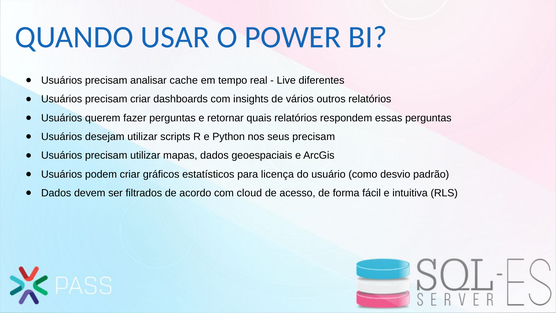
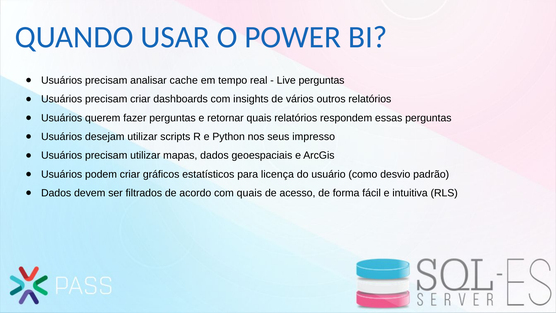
Live diferentes: diferentes -> perguntas
seus precisam: precisam -> impresso
com cloud: cloud -> quais
